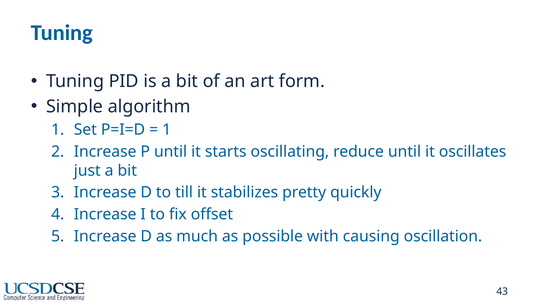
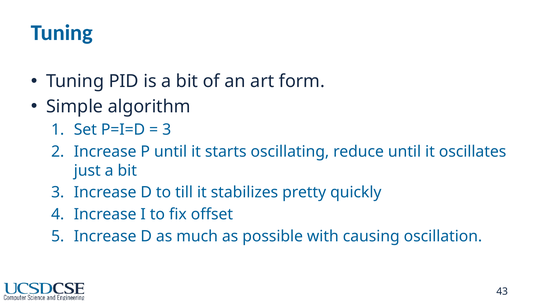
1 at (167, 130): 1 -> 3
